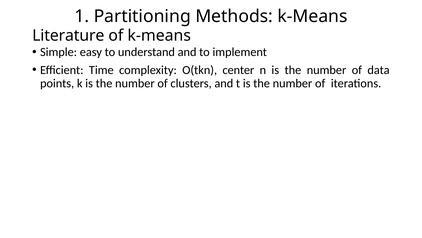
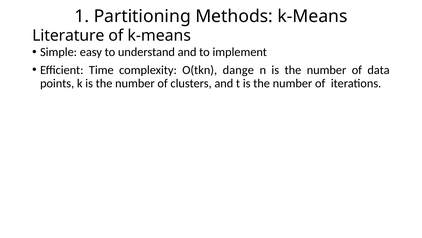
center: center -> dange
